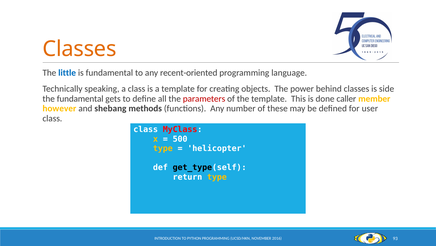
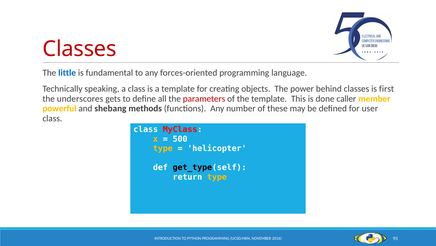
Classes at (80, 49) colour: orange -> red
recent-oriented: recent-oriented -> forces-oriented
side: side -> first
the fundamental: fundamental -> underscores
however: however -> powerful
